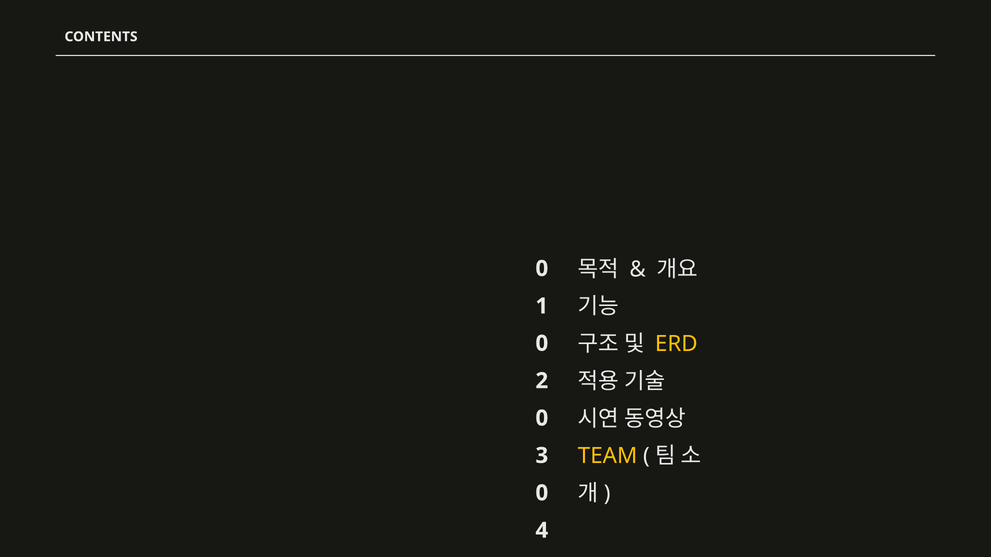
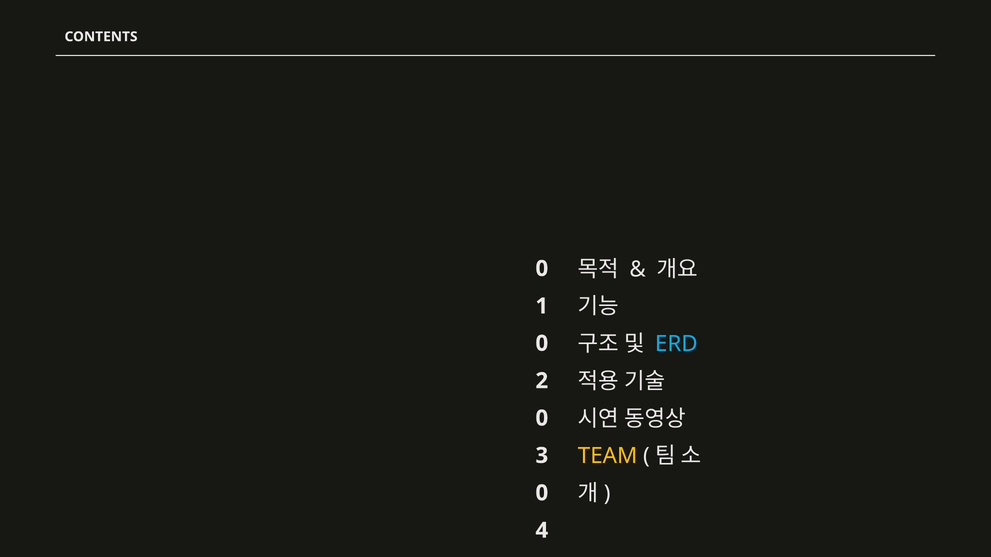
ERD colour: yellow -> light blue
